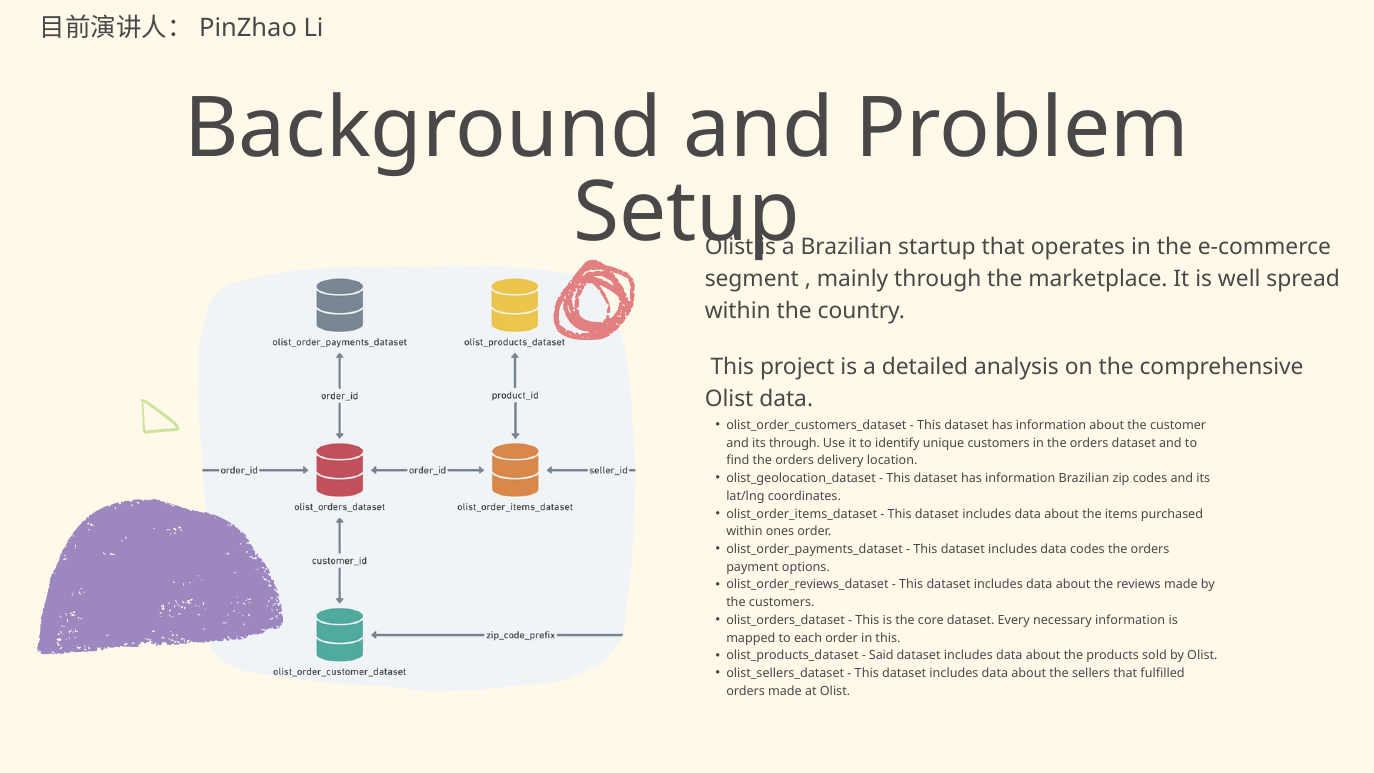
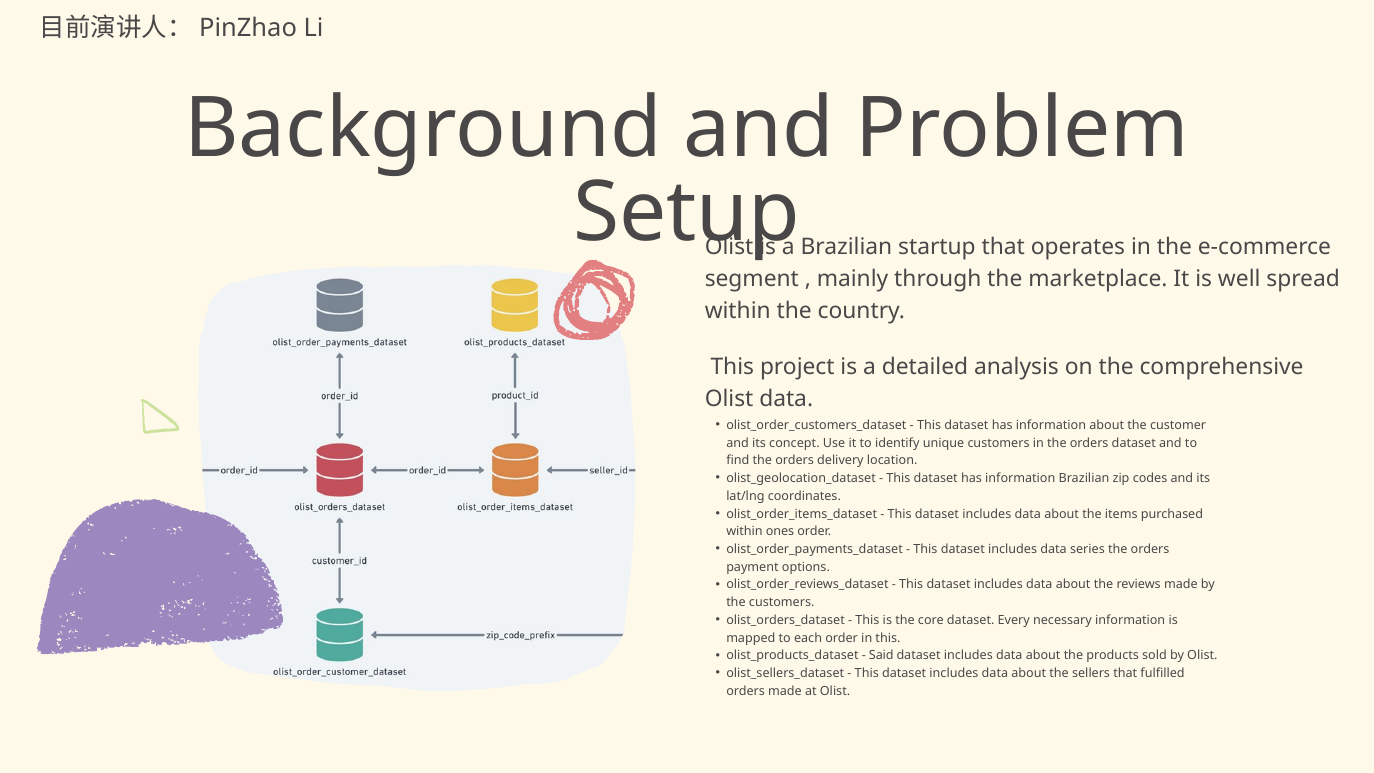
its through: through -> concept
data codes: codes -> series
